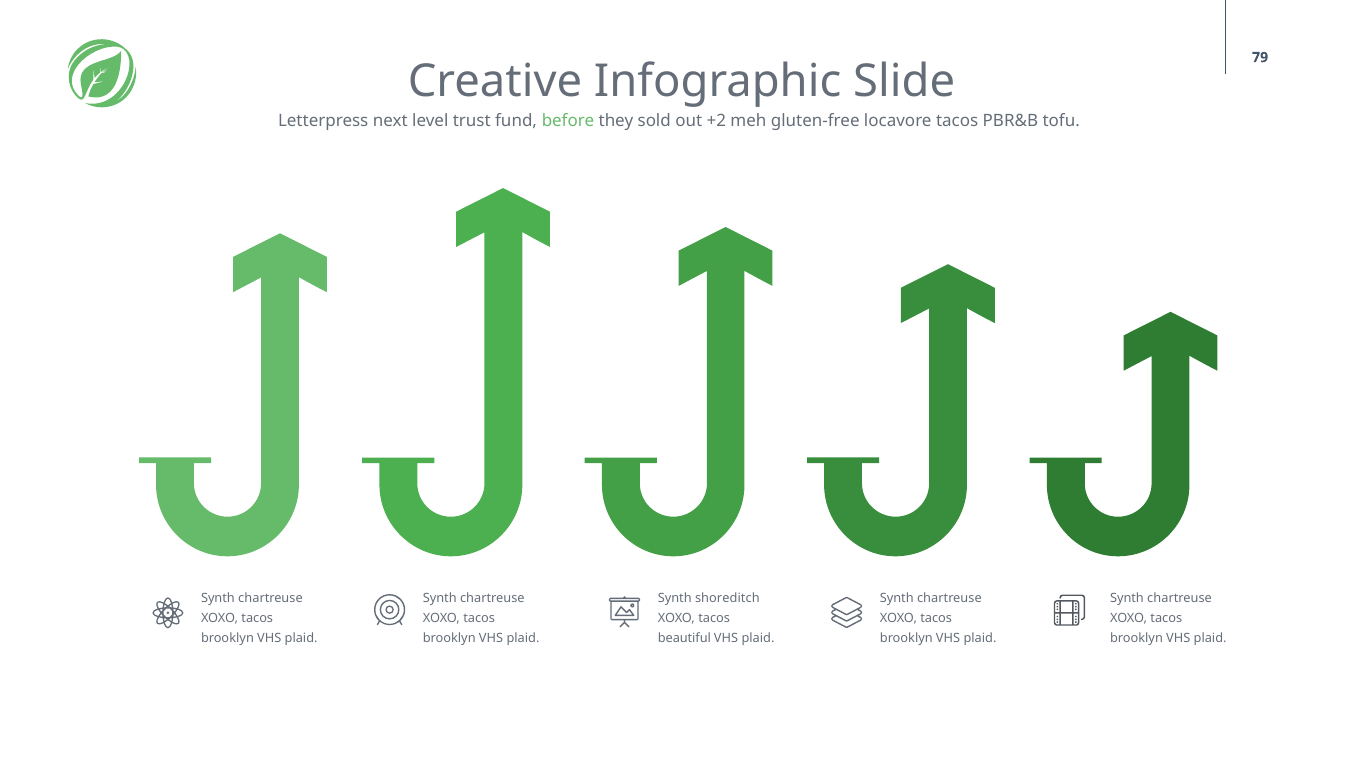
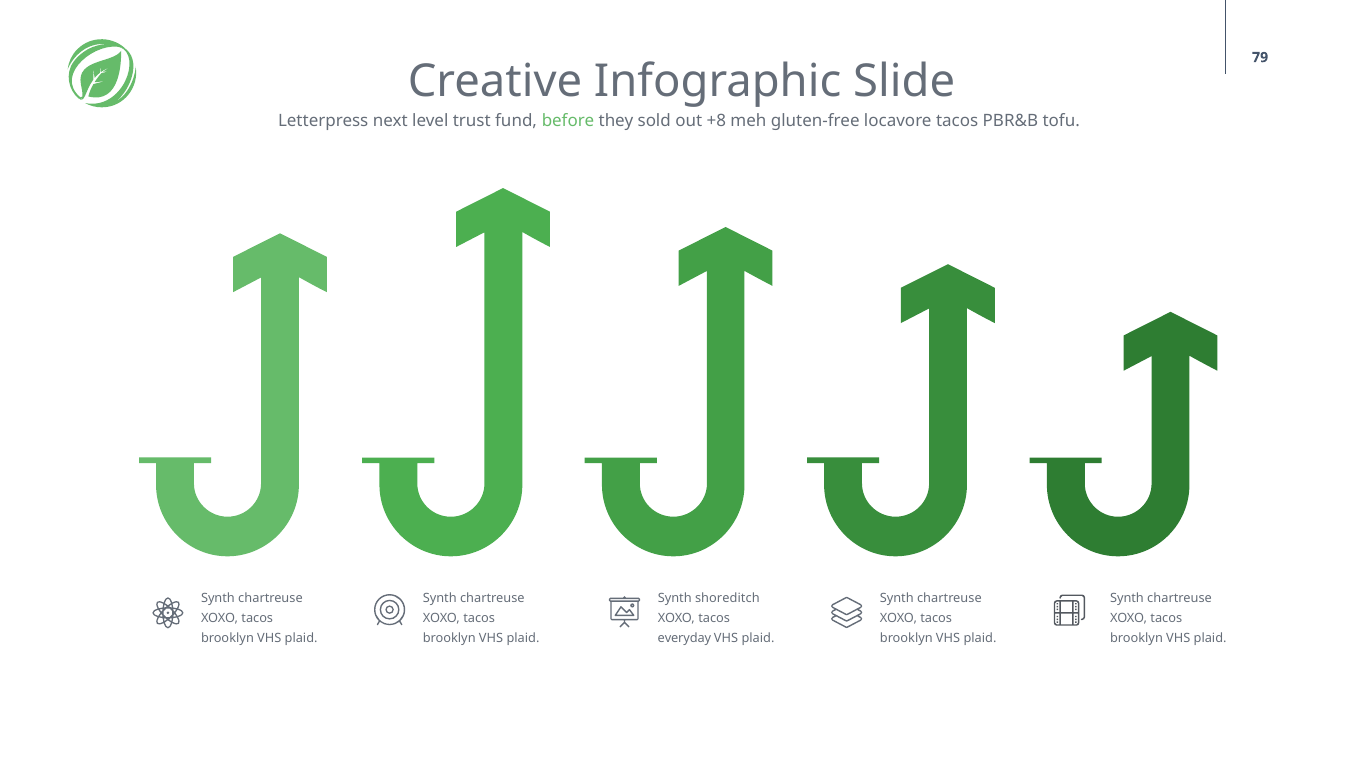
+2: +2 -> +8
beautiful: beautiful -> everyday
